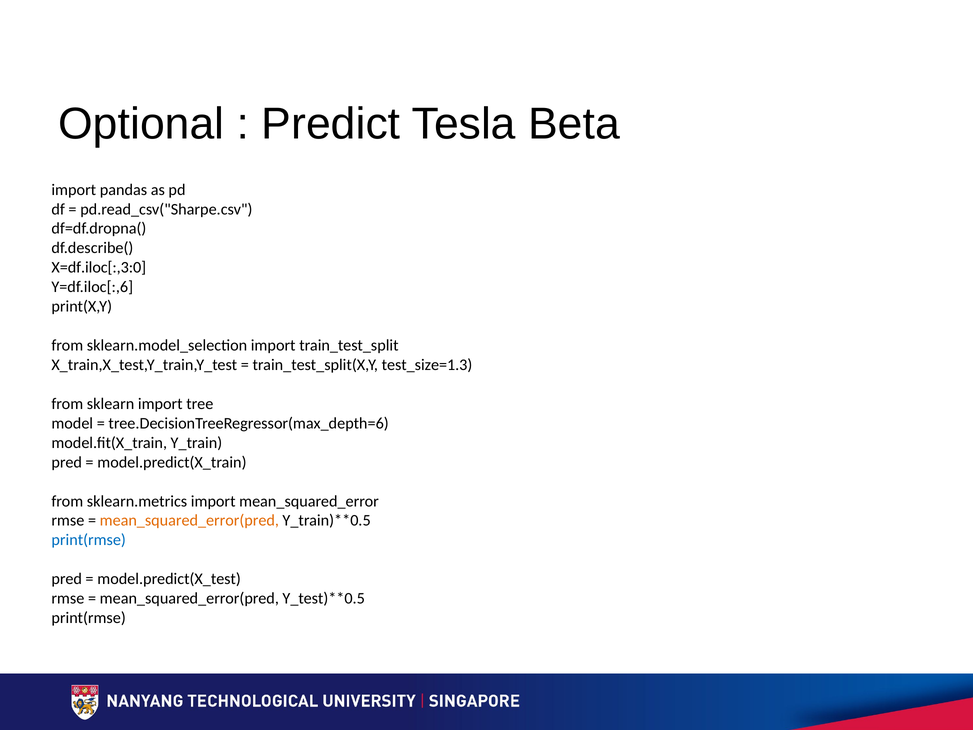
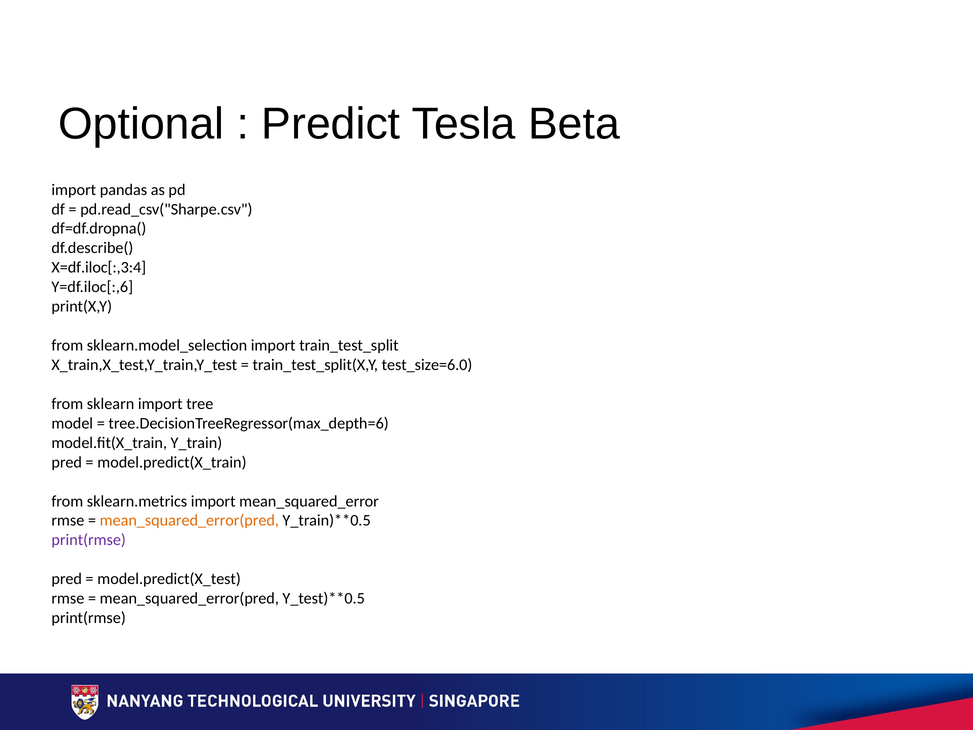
X=df.iloc[:,3:0: X=df.iloc[:,3:0 -> X=df.iloc[:,3:4
test_size=1.3: test_size=1.3 -> test_size=6.0
print(rmse at (89, 540) colour: blue -> purple
